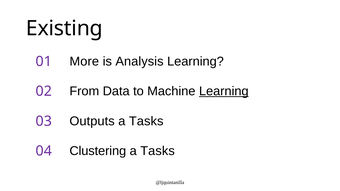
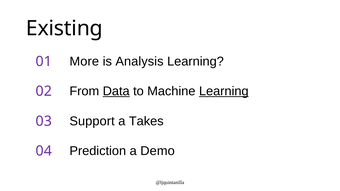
Data underline: none -> present
Outputs: Outputs -> Support
Tasks at (146, 121): Tasks -> Takes
Clustering: Clustering -> Prediction
Tasks at (158, 151): Tasks -> Demo
